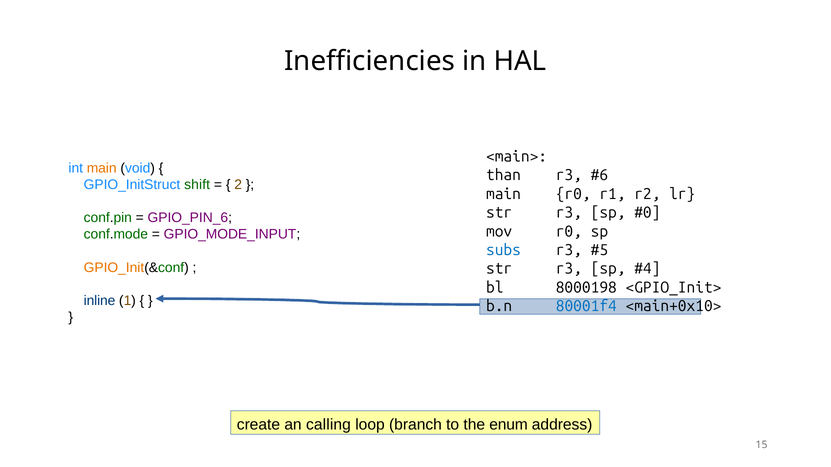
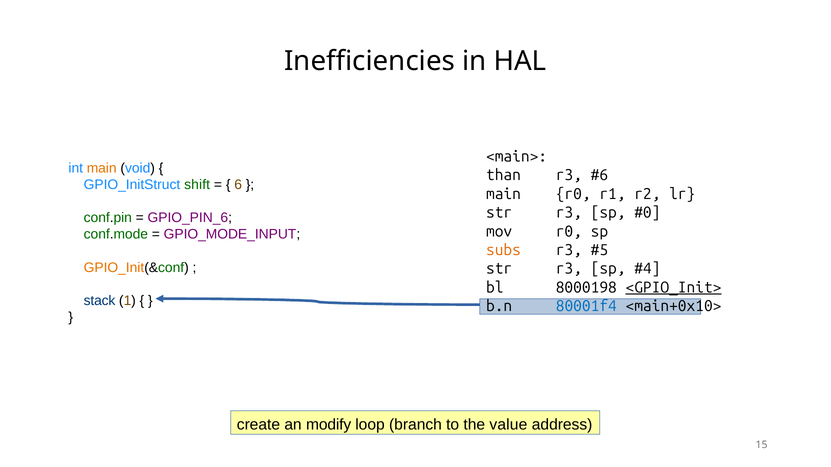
2: 2 -> 6
subs colour: blue -> orange
<GPIO_Init> underline: none -> present
inline: inline -> stack
calling: calling -> modify
enum: enum -> value
